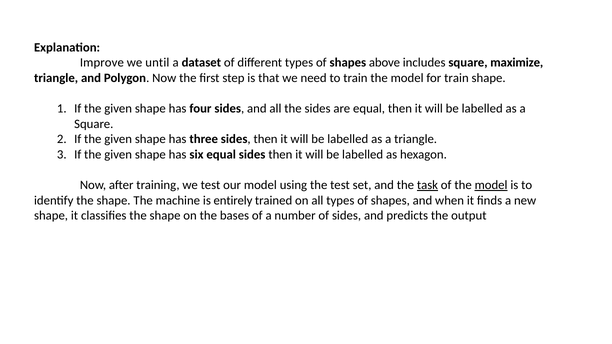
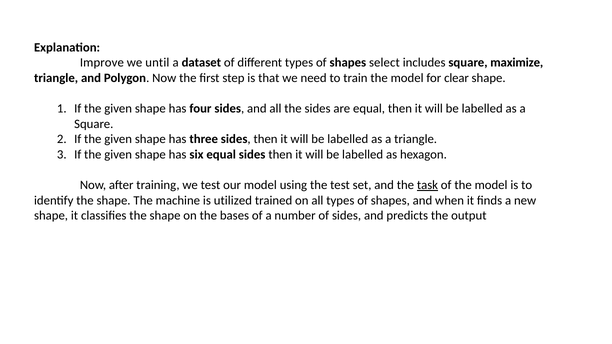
above: above -> select
for train: train -> clear
model at (491, 185) underline: present -> none
entirely: entirely -> utilized
